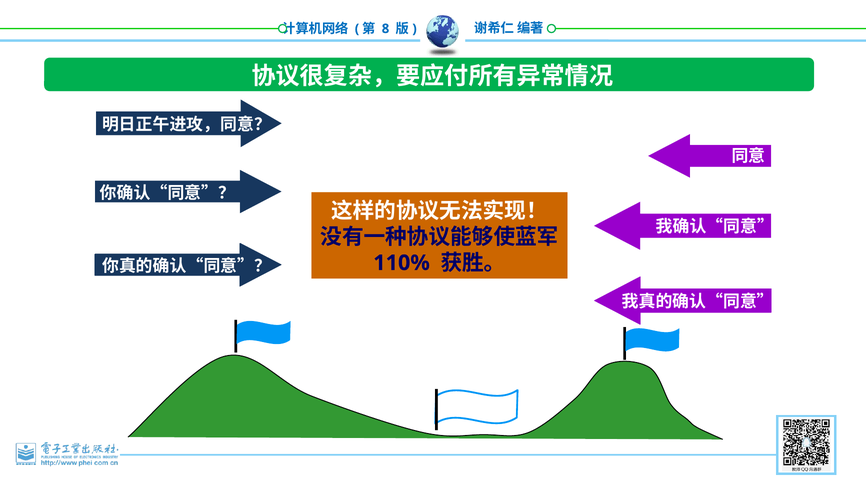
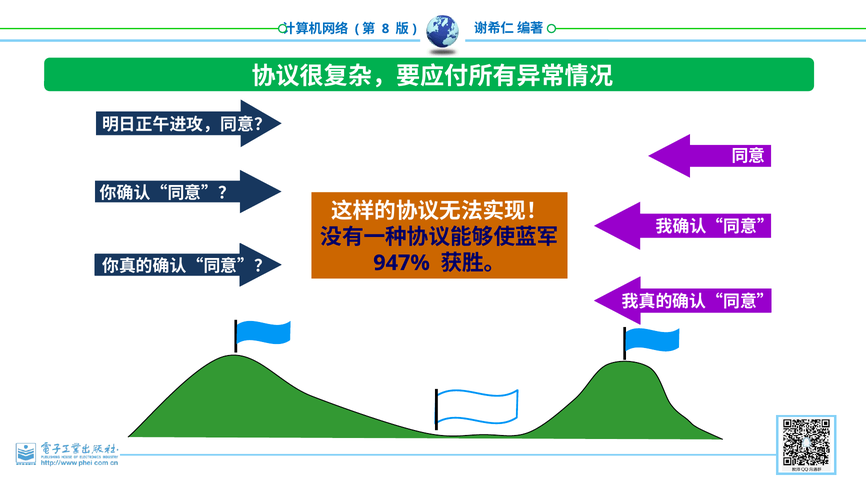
110%: 110% -> 947%
